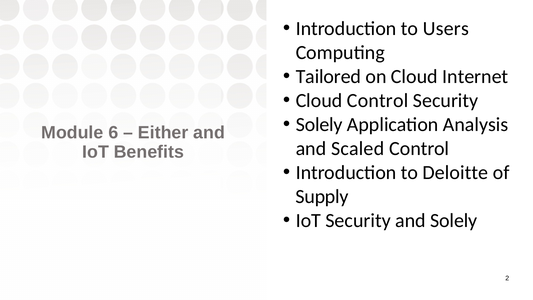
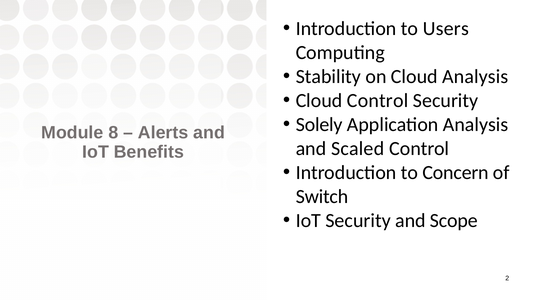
Tailored: Tailored -> Stability
Cloud Internet: Internet -> Analysis
6: 6 -> 8
Either: Either -> Alerts
Deloitte: Deloitte -> Concern
Supply: Supply -> Switch
and Solely: Solely -> Scope
